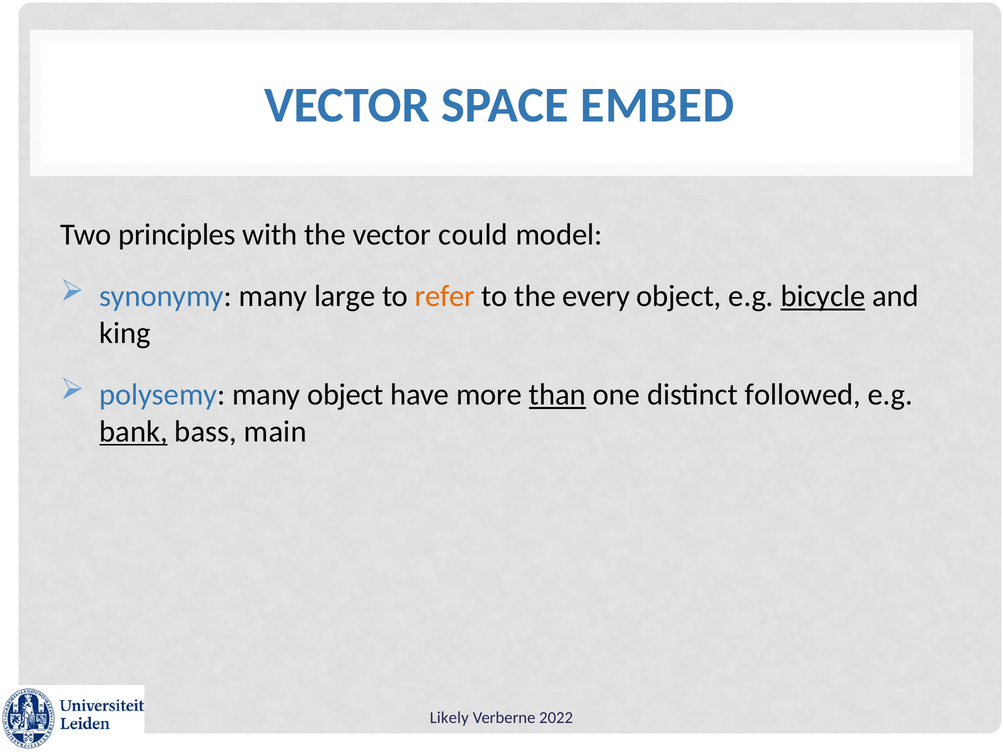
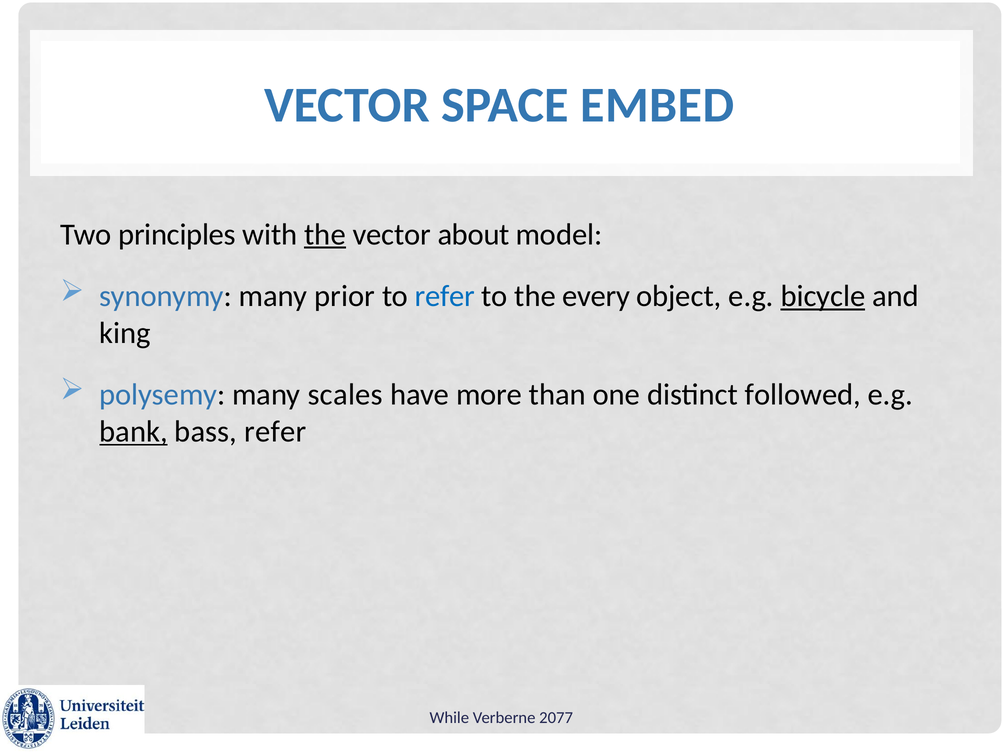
the at (325, 235) underline: none -> present
could: could -> about
large: large -> prior
refer at (445, 296) colour: orange -> blue
many object: object -> scales
than underline: present -> none
bass main: main -> refer
Likely: Likely -> While
2022: 2022 -> 2077
